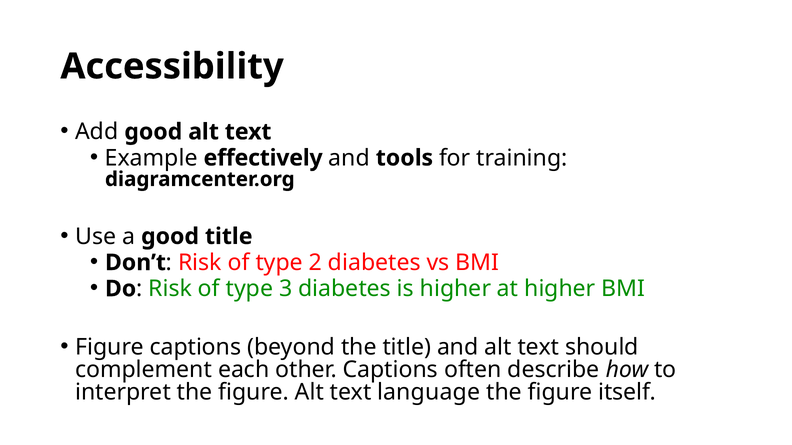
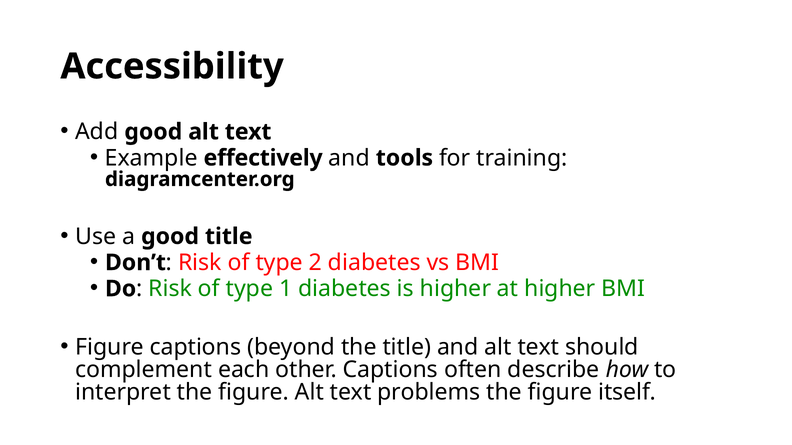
3: 3 -> 1
language: language -> problems
